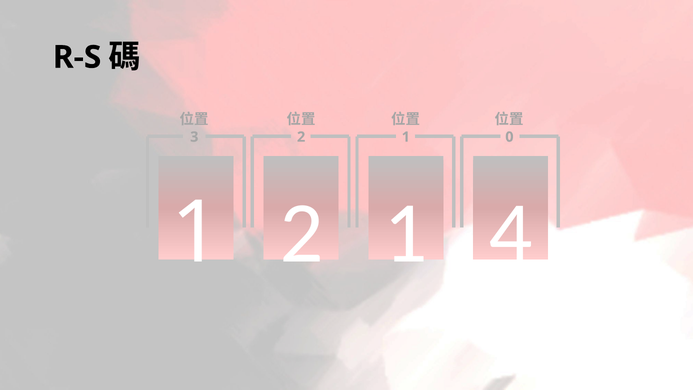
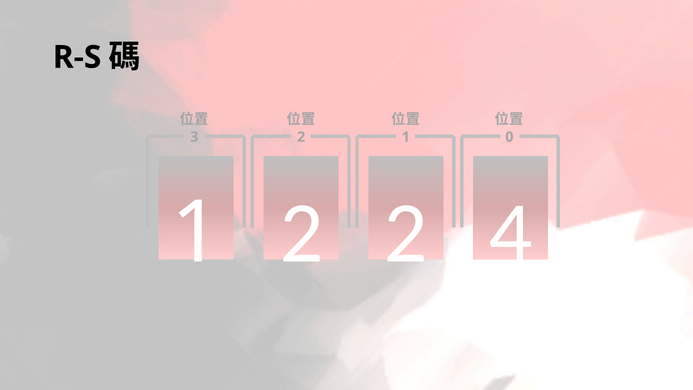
2 1: 1 -> 2
